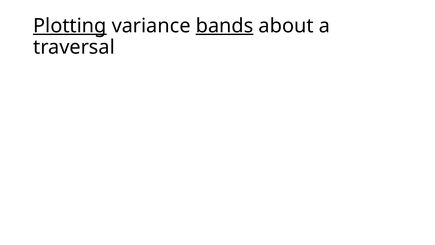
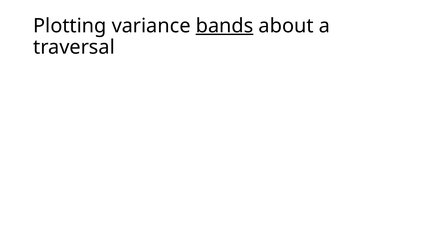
Plotting underline: present -> none
